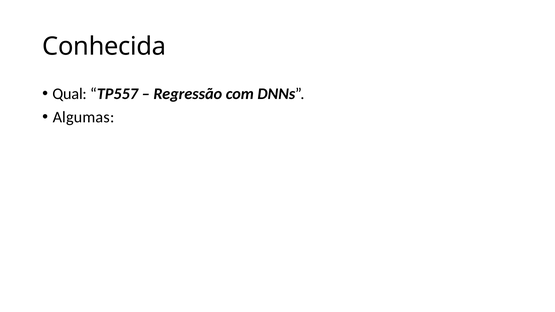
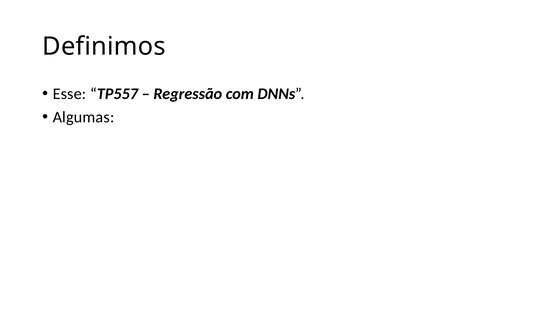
Conhecida: Conhecida -> Definimos
Qual: Qual -> Esse
